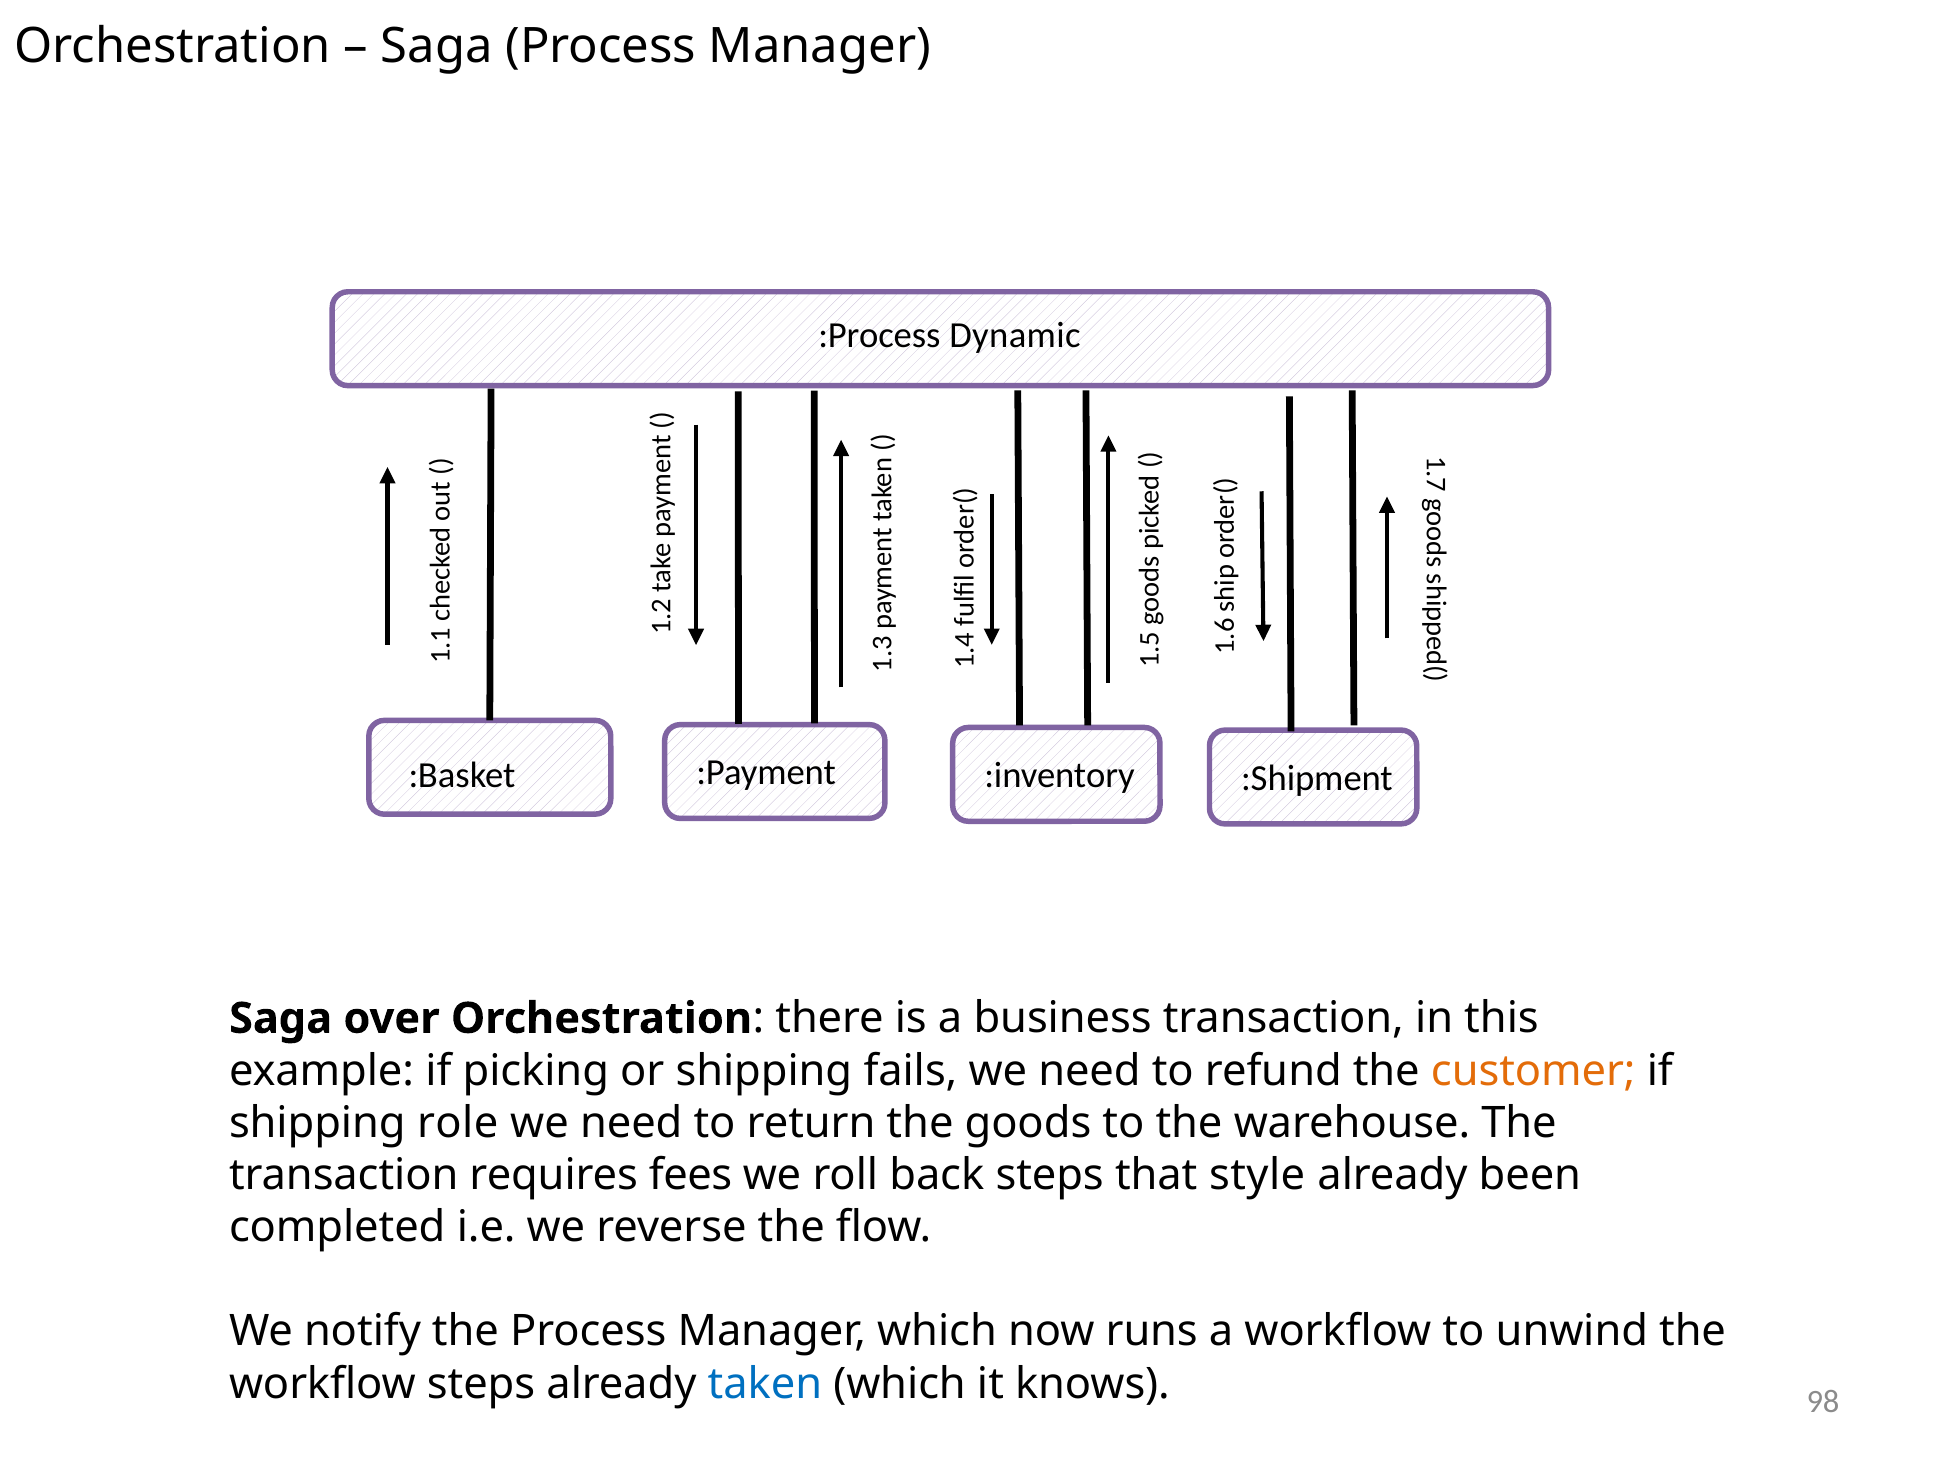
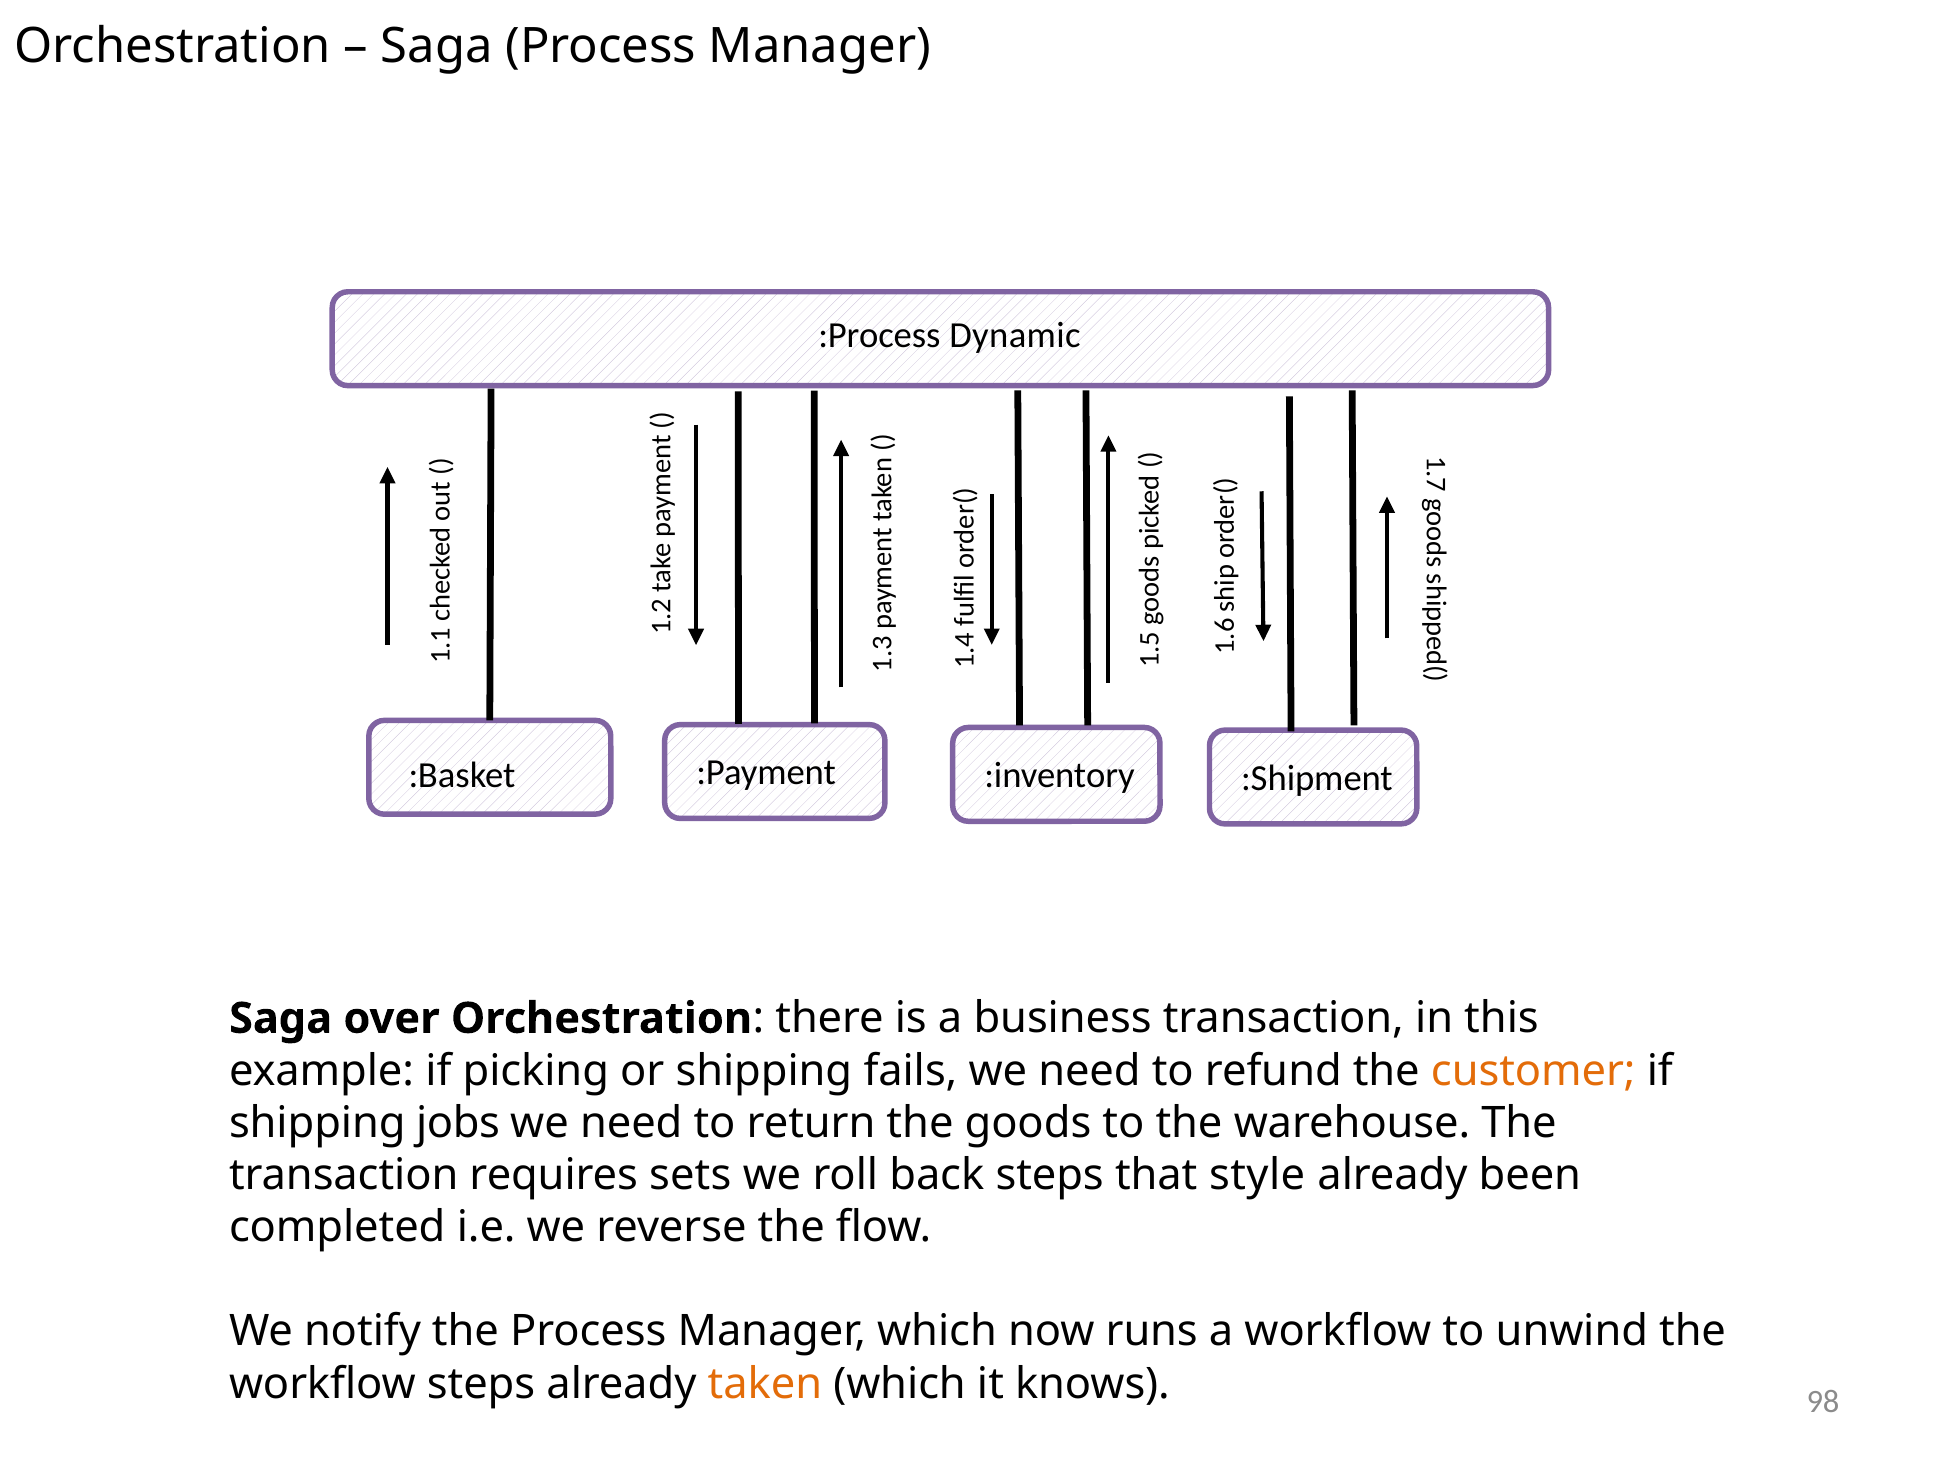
role: role -> jobs
fees: fees -> sets
taken colour: blue -> orange
